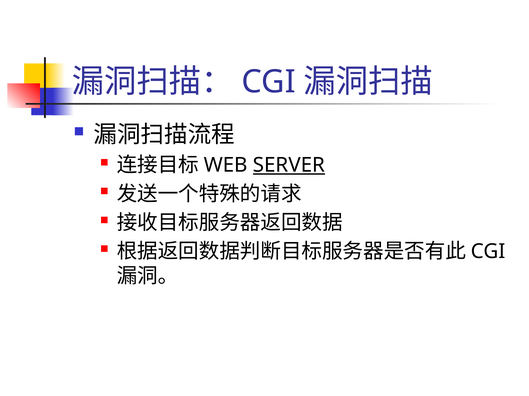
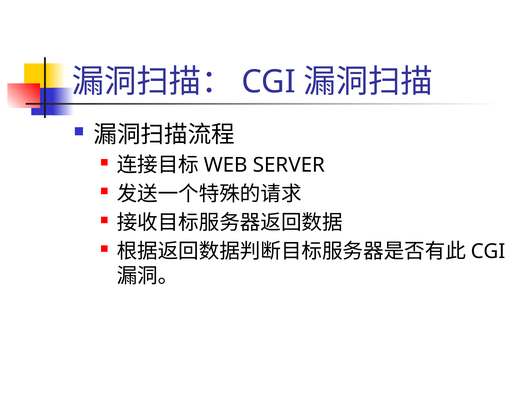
SERVER underline: present -> none
